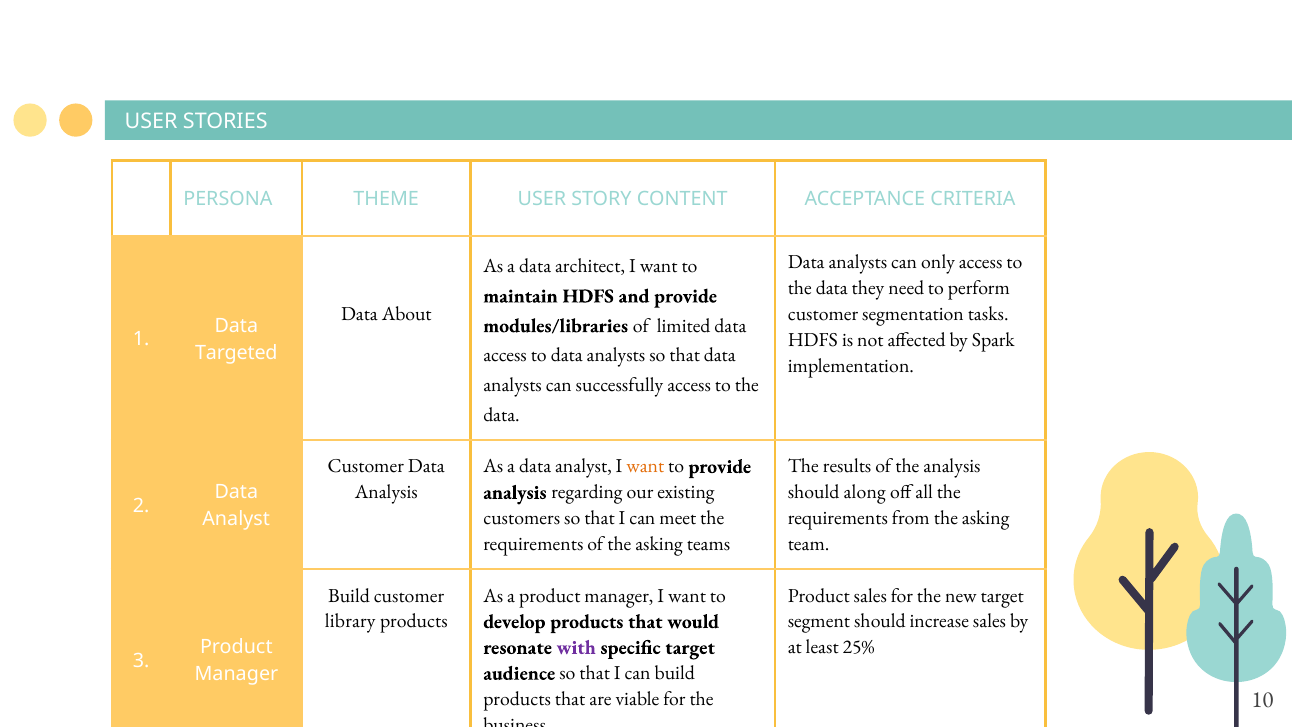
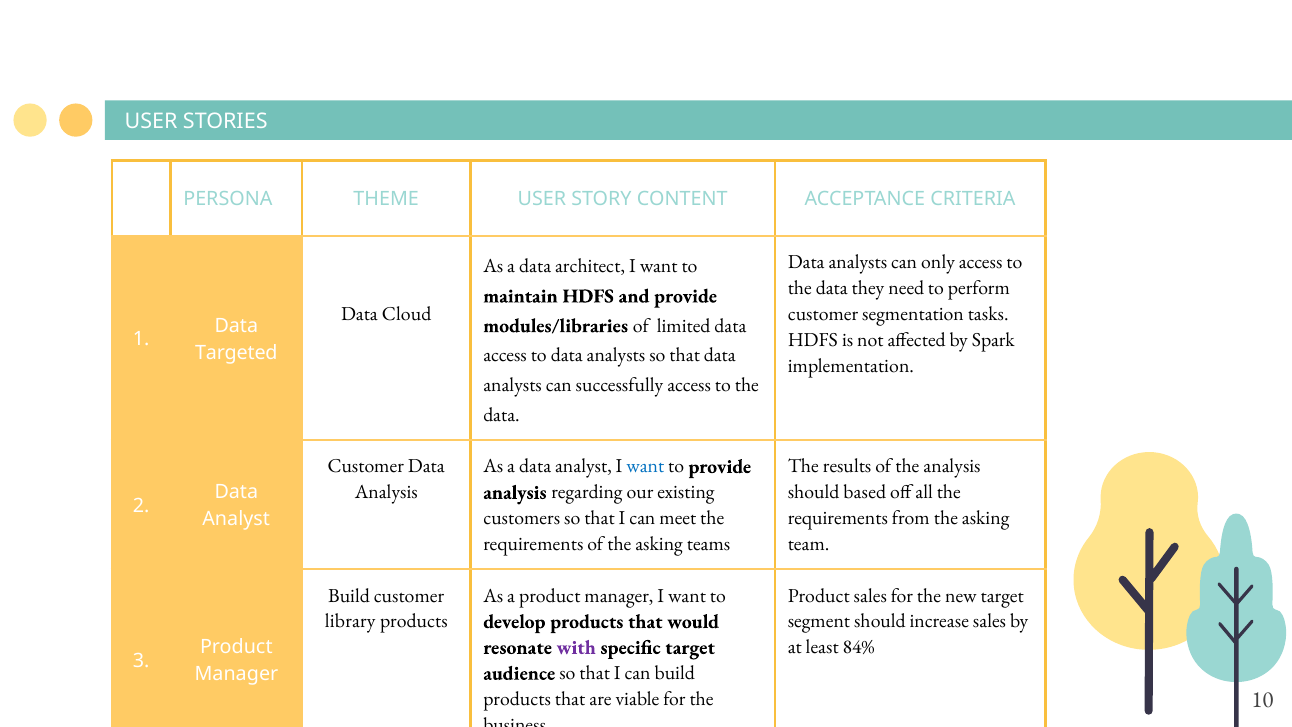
About: About -> Cloud
want at (645, 466) colour: orange -> blue
along: along -> based
25%: 25% -> 84%
